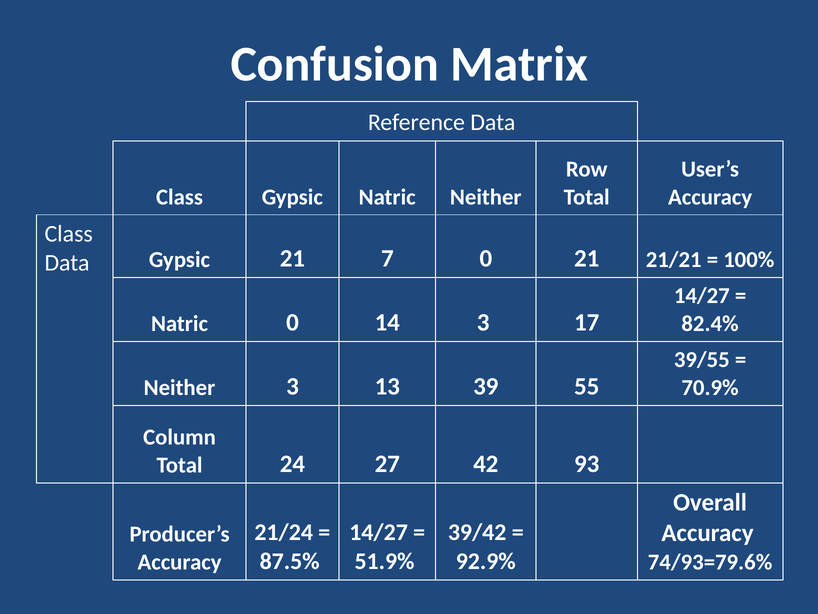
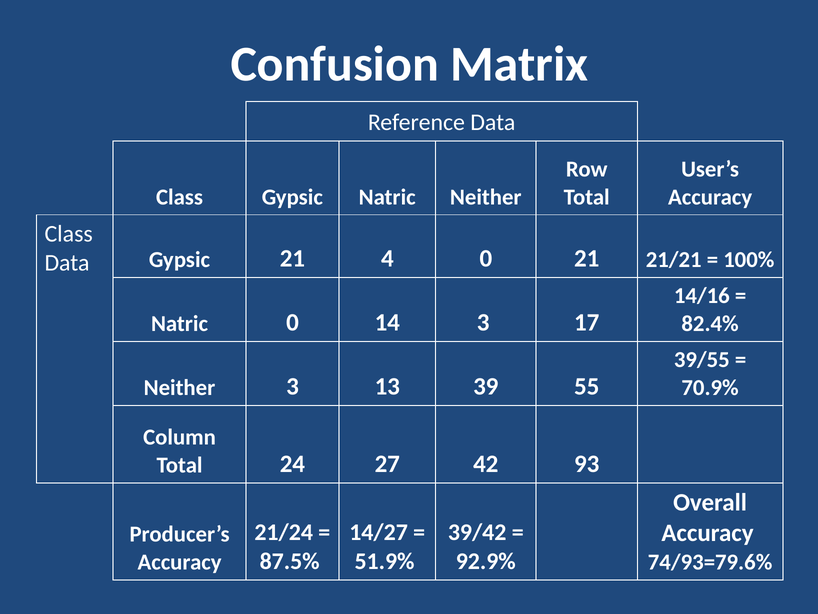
7: 7 -> 4
14/27 at (702, 296): 14/27 -> 14/16
